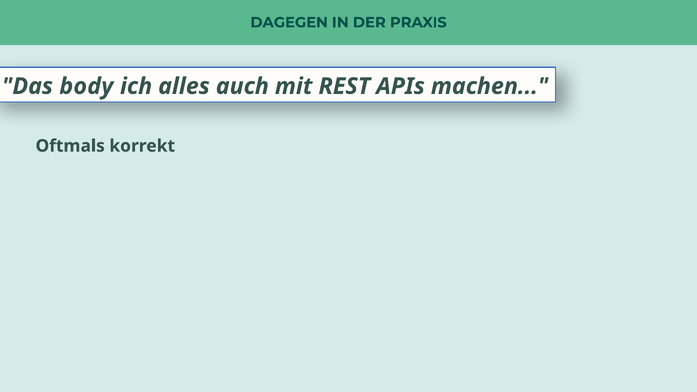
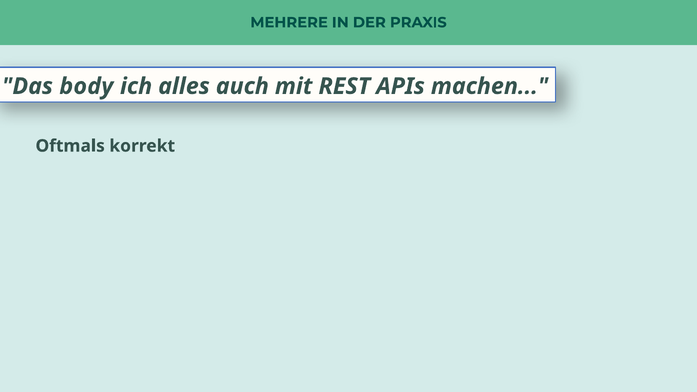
DAGEGEN: DAGEGEN -> MEHRERE
